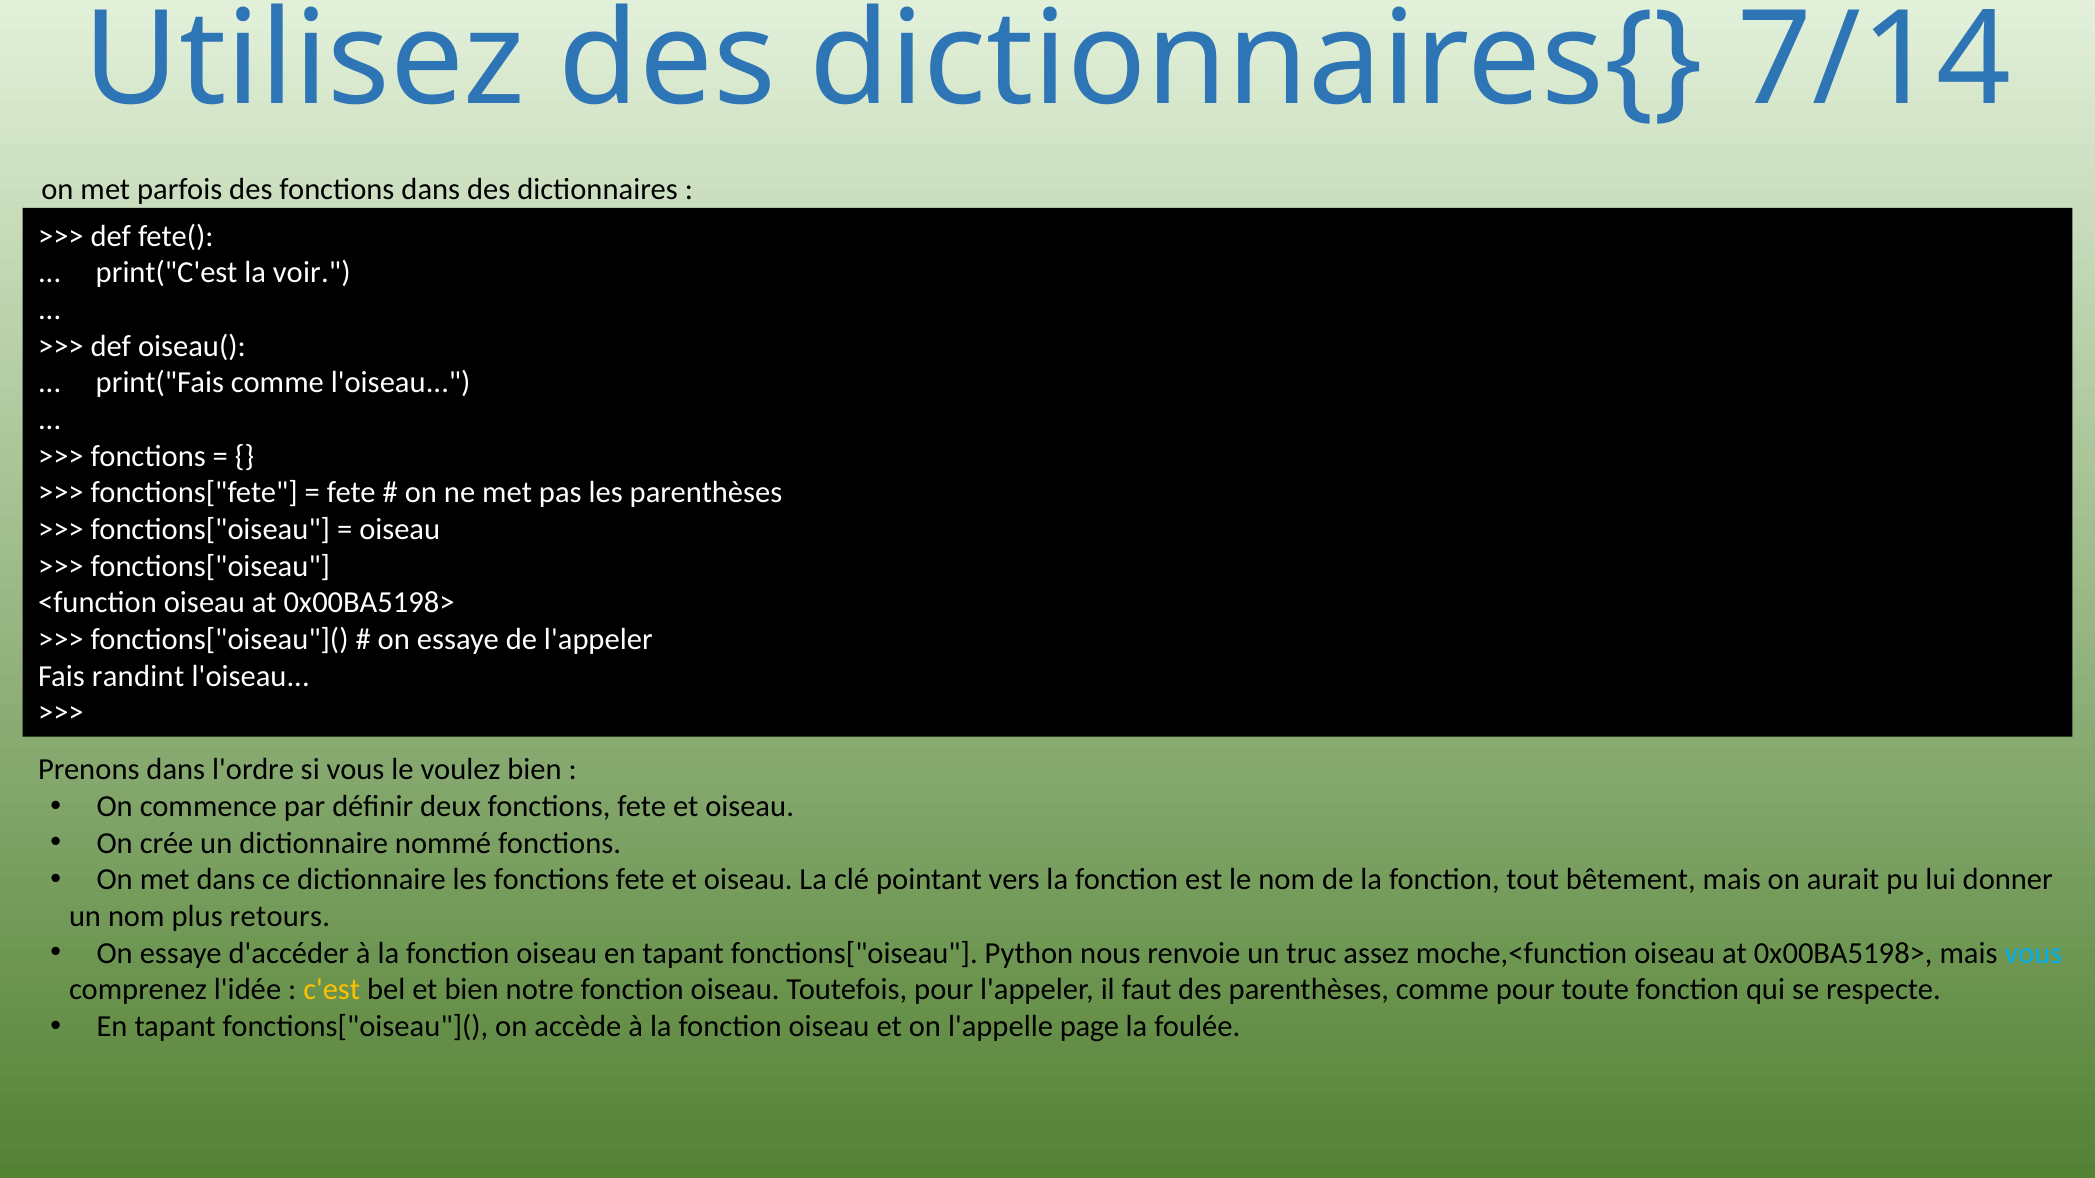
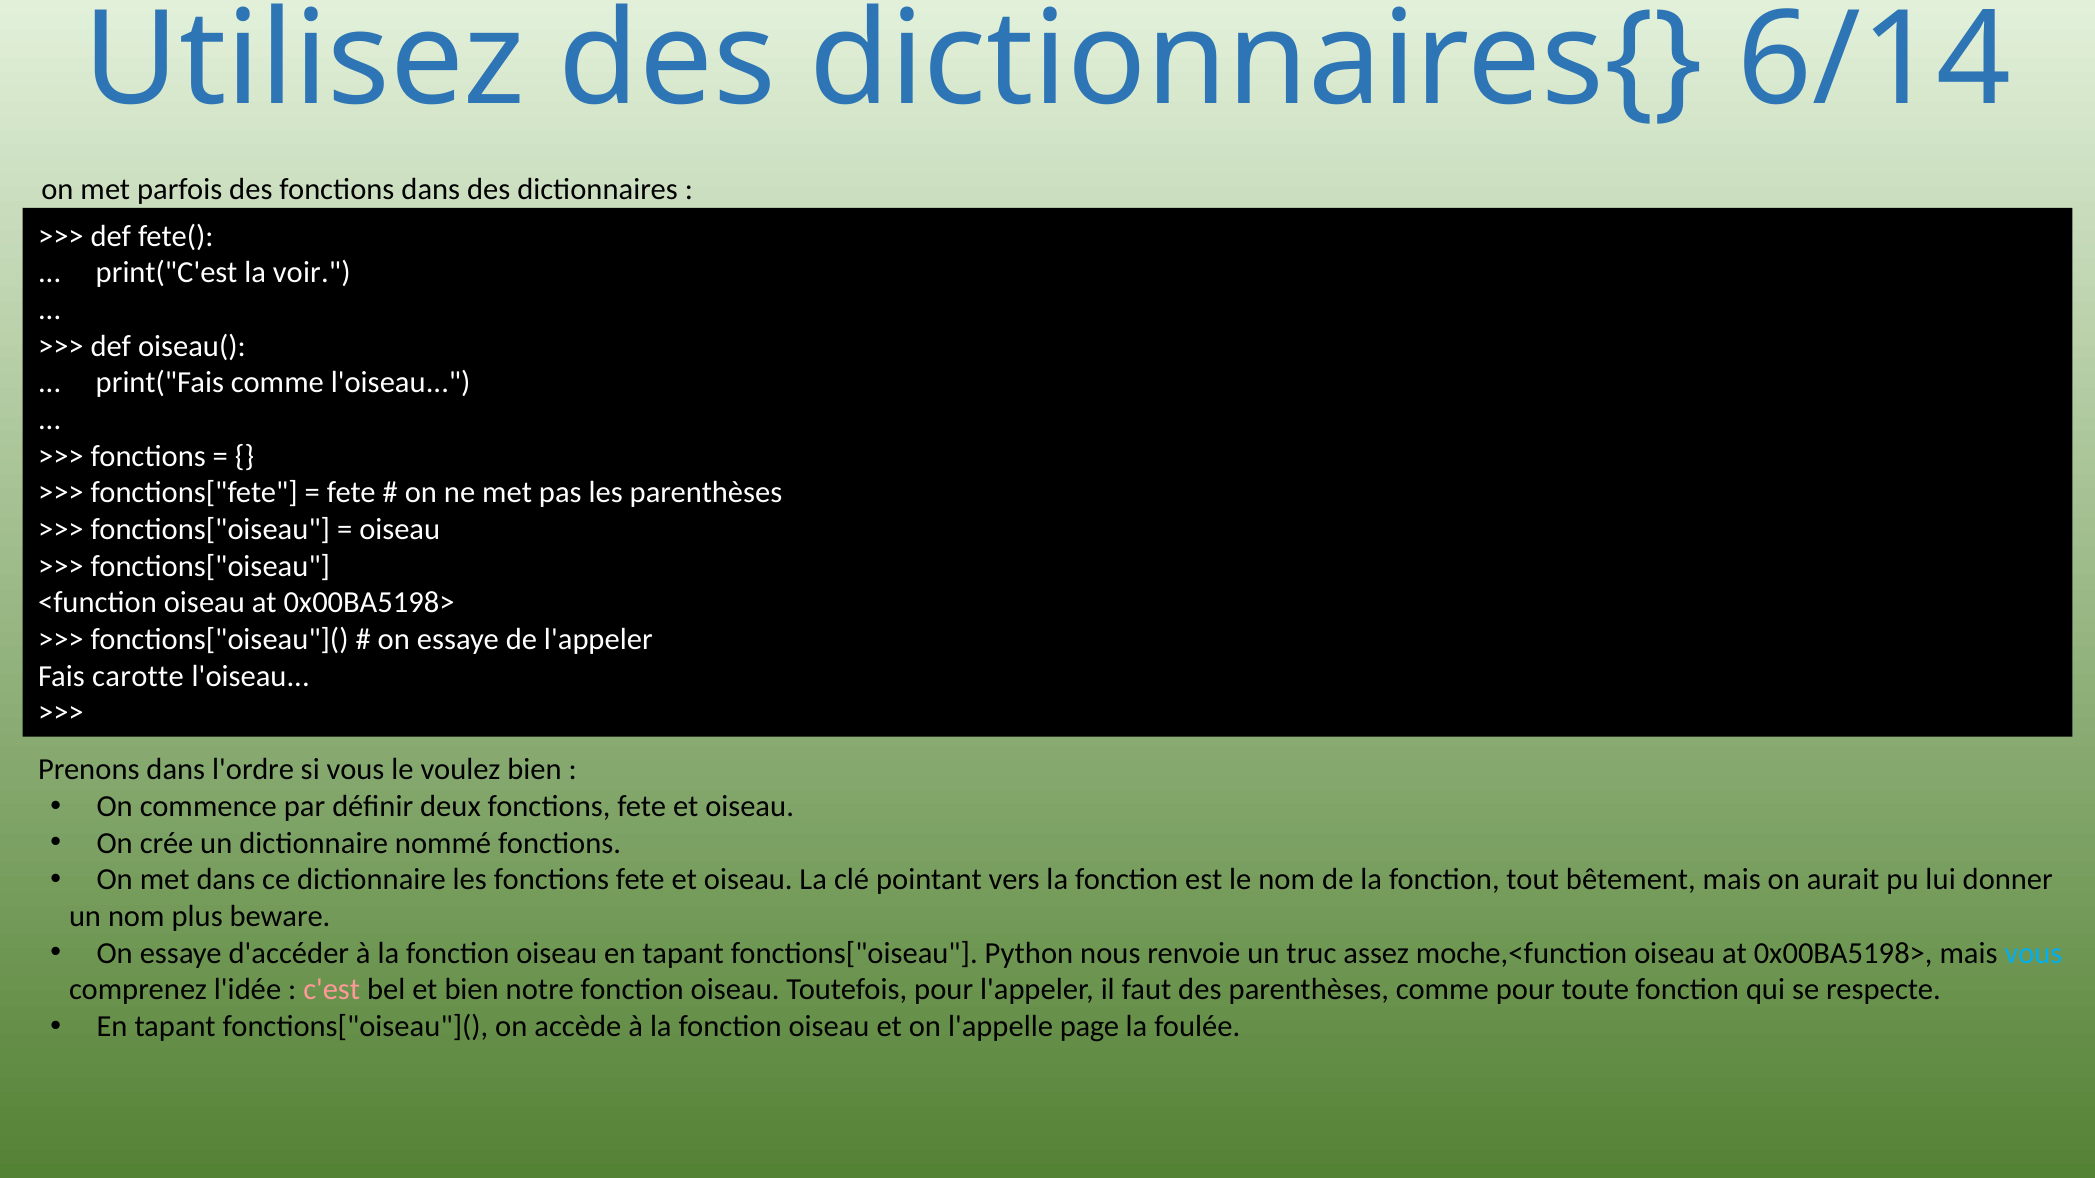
7/14: 7/14 -> 6/14
randint: randint -> carotte
retours: retours -> beware
c'est colour: yellow -> pink
